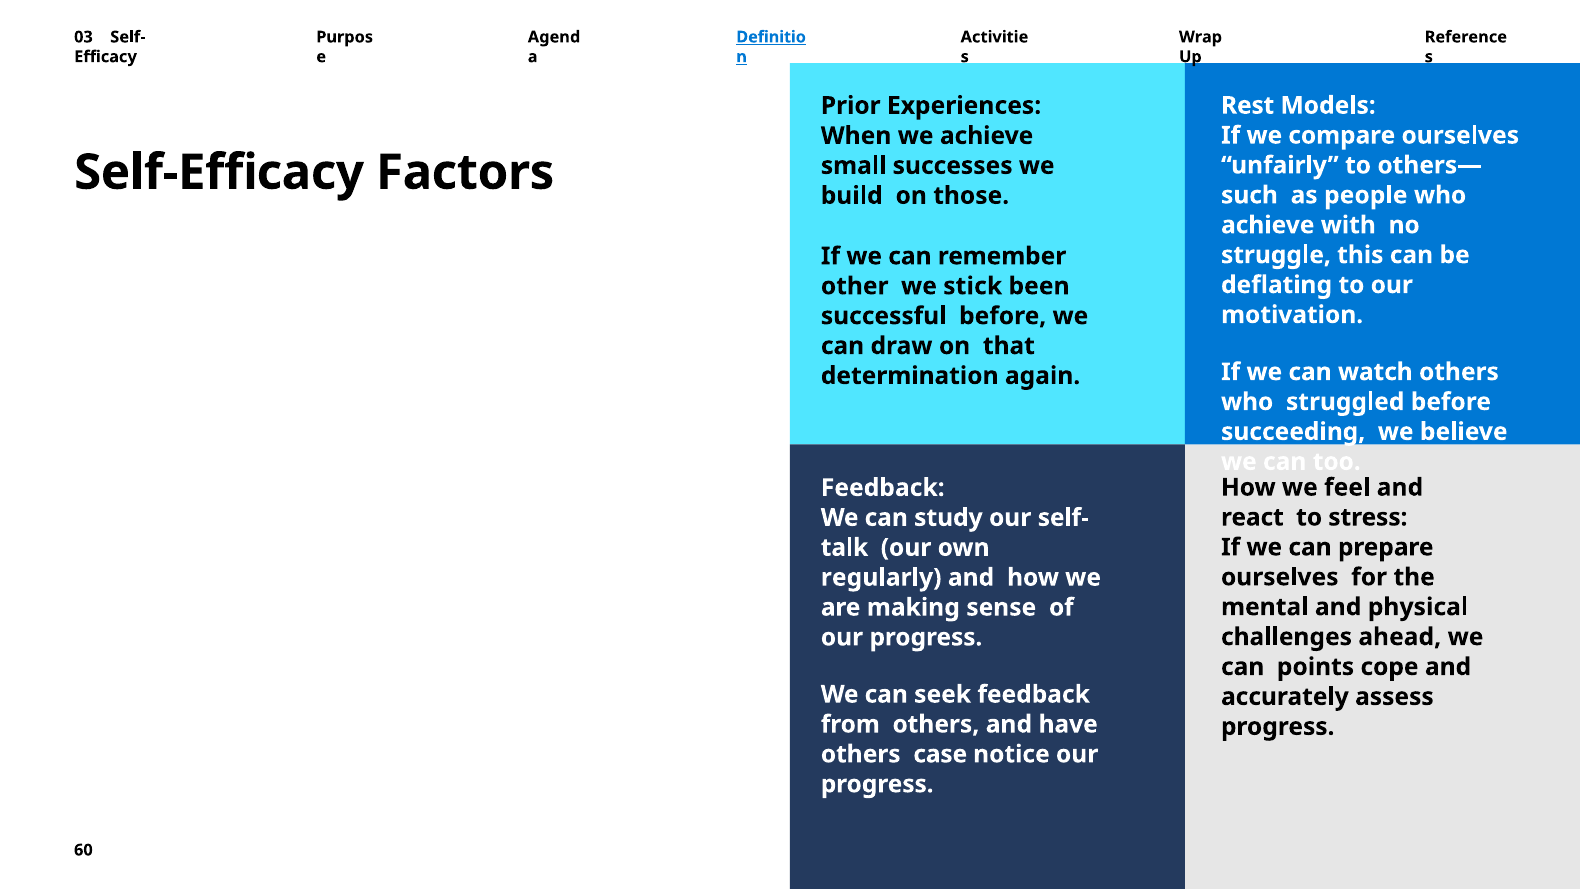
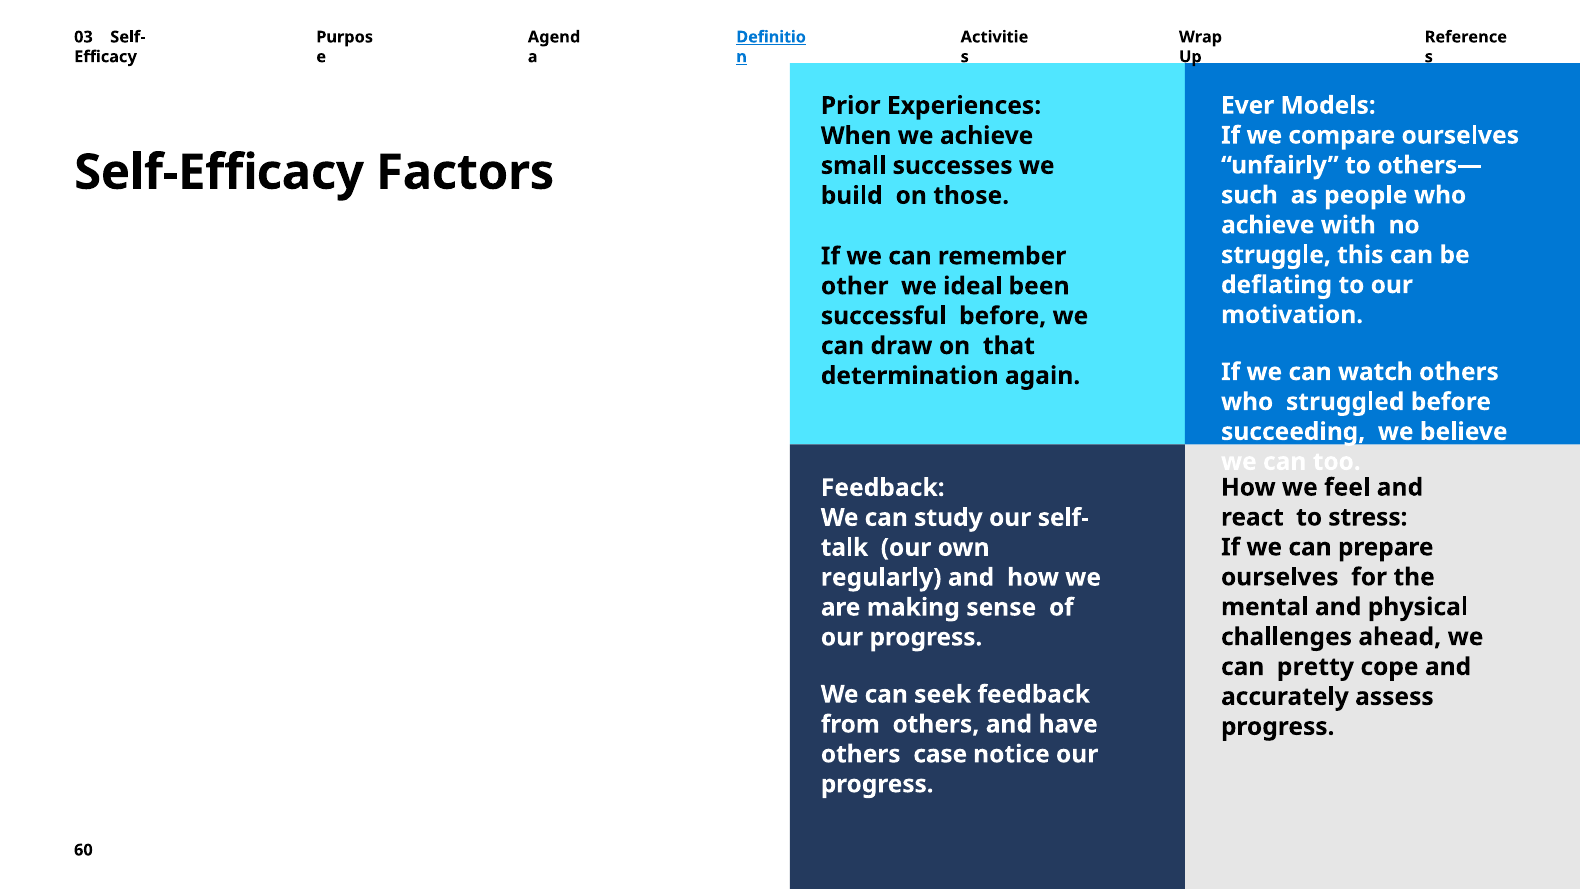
Rest: Rest -> Ever
stick: stick -> ideal
points: points -> pretty
